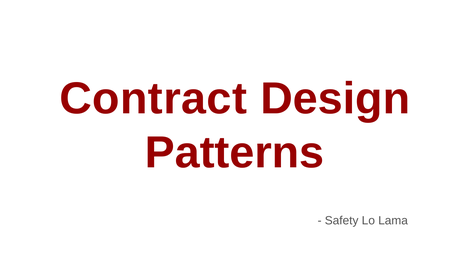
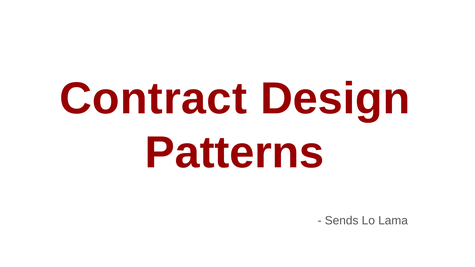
Safety: Safety -> Sends
